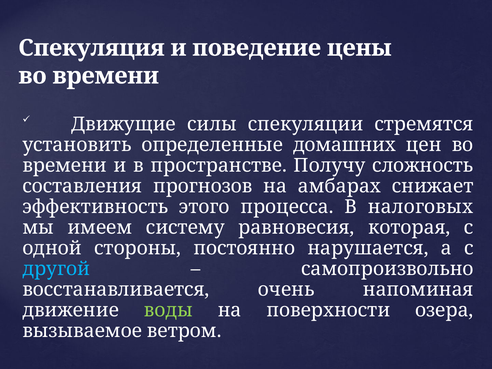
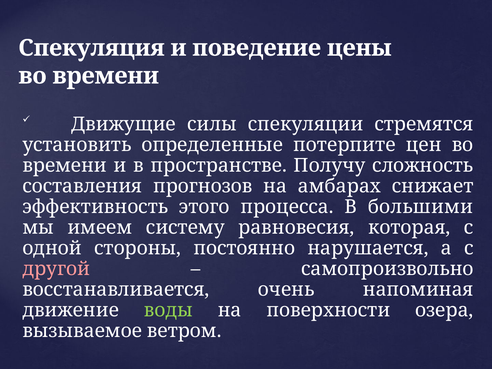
домашних: домашних -> потерпите
налоговых: налоговых -> большими
другой colour: light blue -> pink
